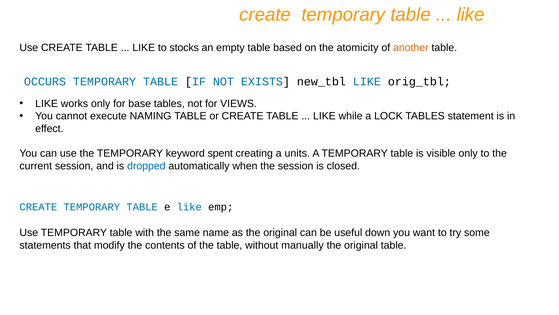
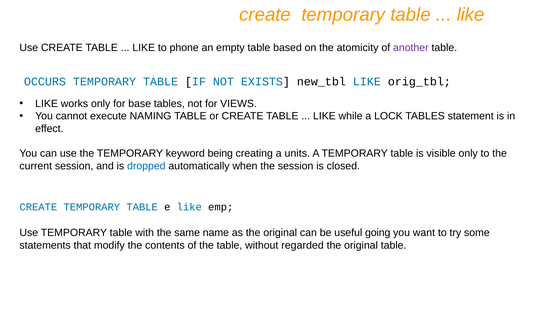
stocks: stocks -> phone
another colour: orange -> purple
spent: spent -> being
down: down -> going
manually: manually -> regarded
